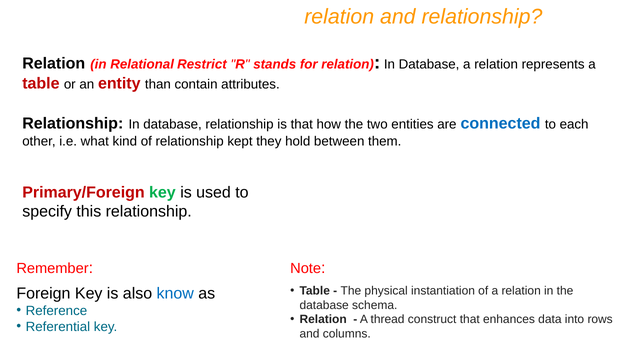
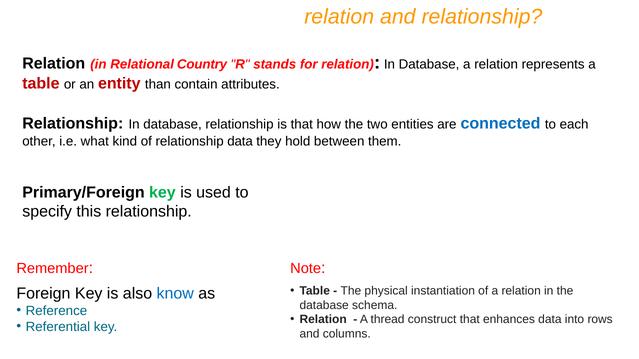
Restrict: Restrict -> Country
relationship kept: kept -> data
Primary/Foreign colour: red -> black
